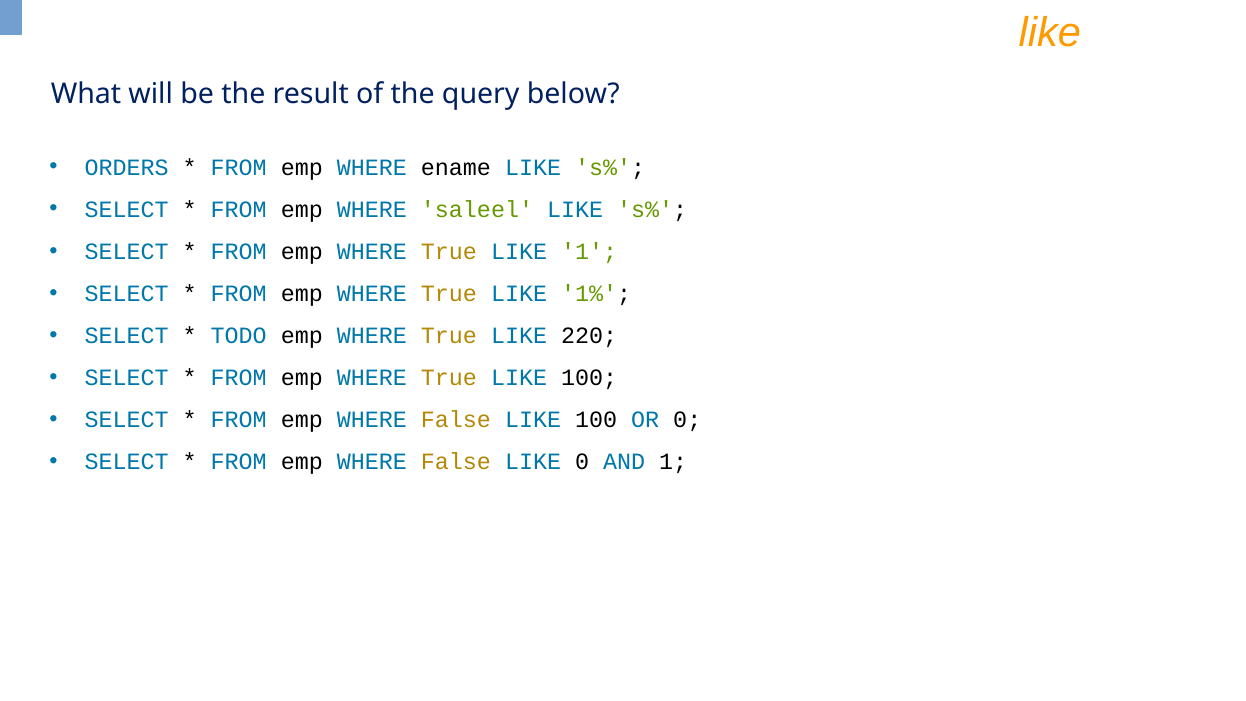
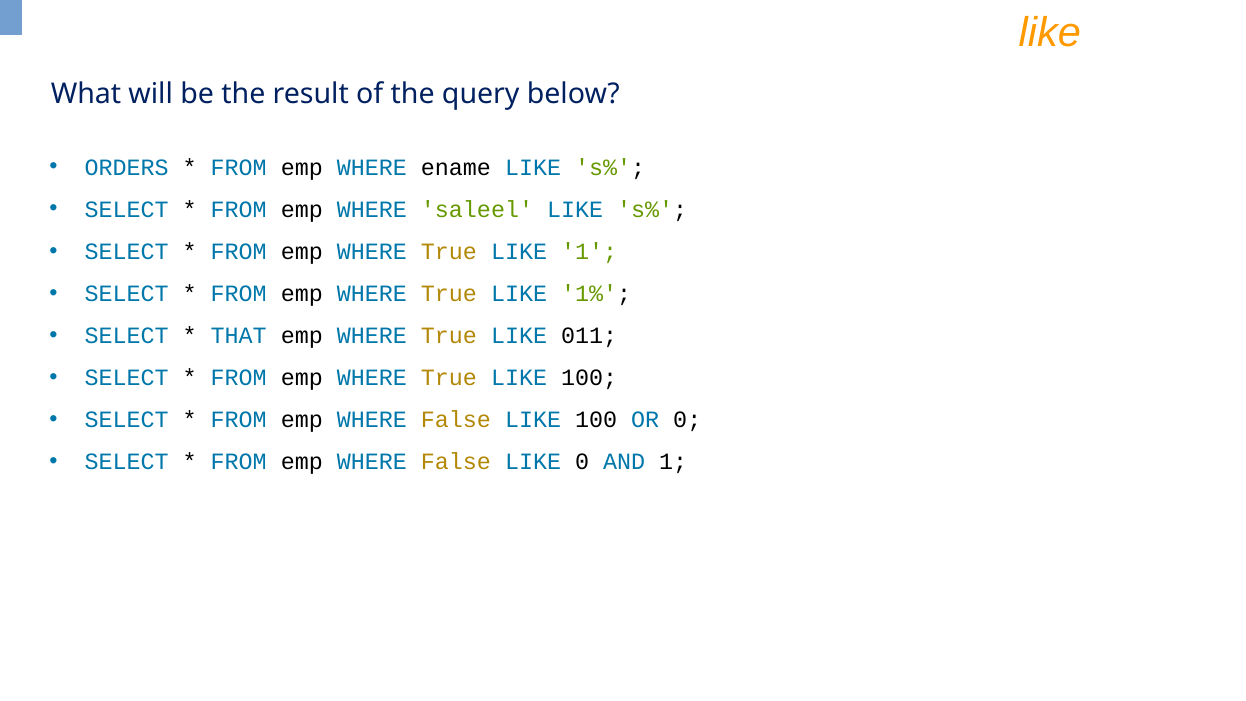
TODO: TODO -> THAT
220: 220 -> 011
